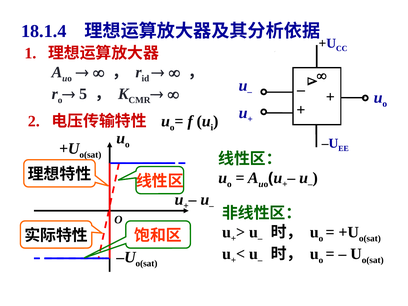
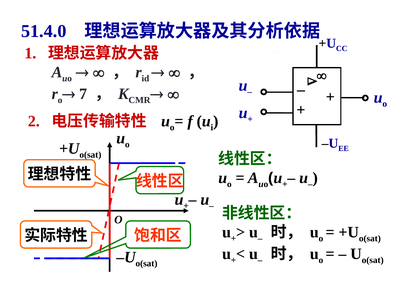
18.1.4: 18.1.4 -> 51.4.0
5: 5 -> 7
